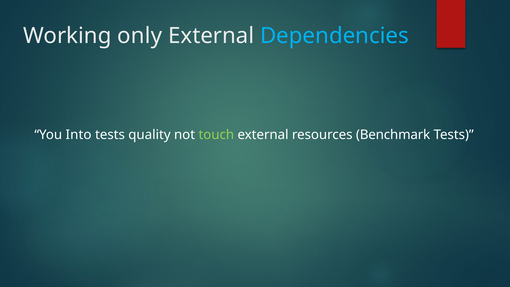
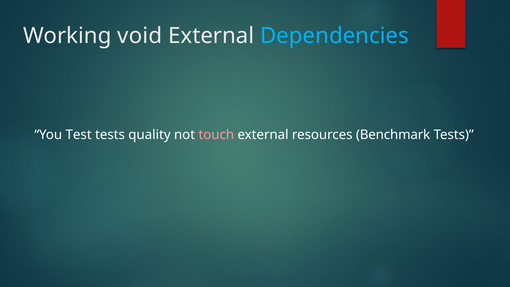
only: only -> void
Into: Into -> Test
touch colour: light green -> pink
